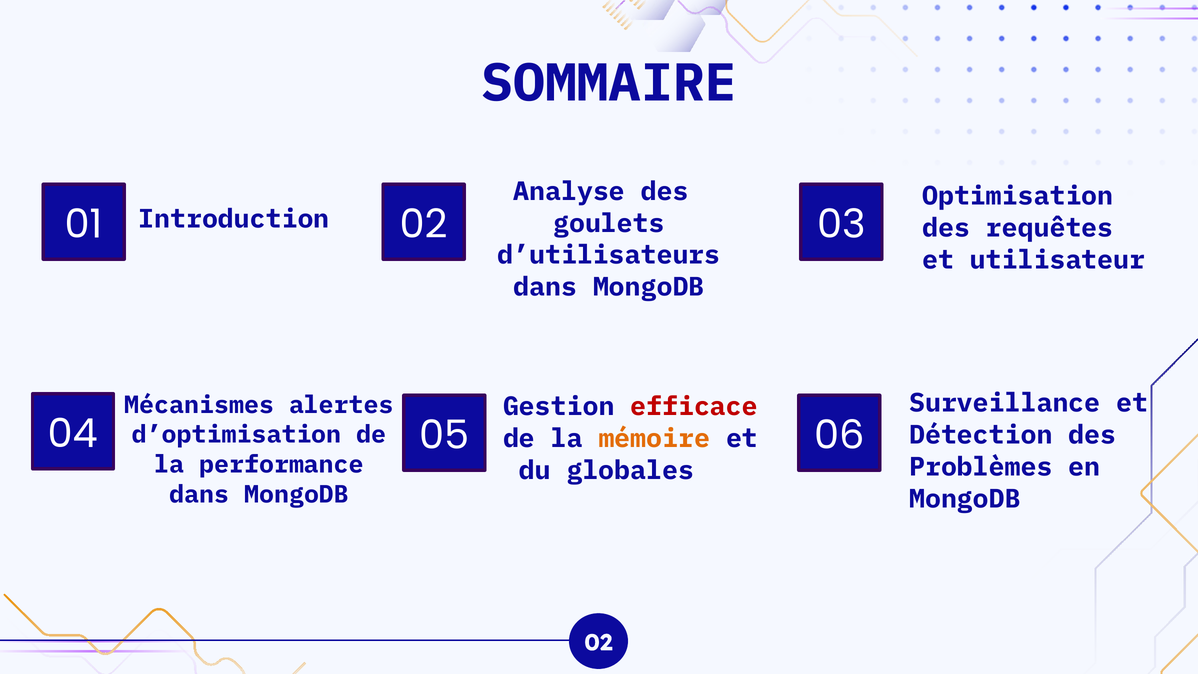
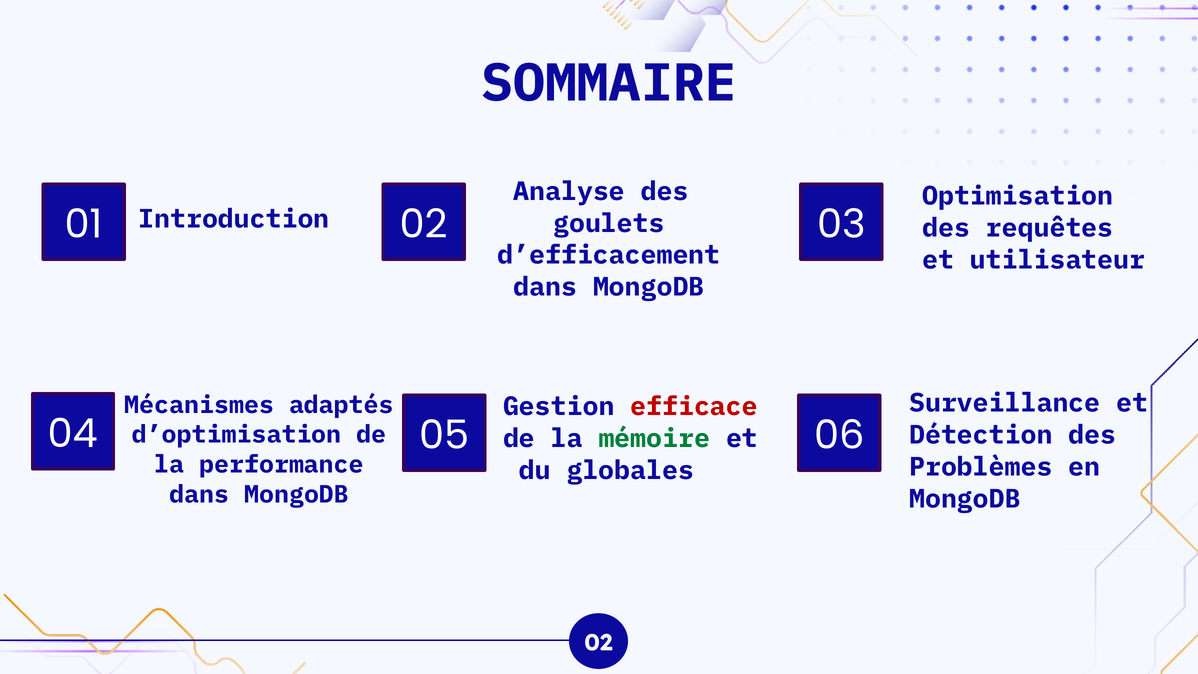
d’utilisateurs: d’utilisateurs -> d’efficacement
alertes: alertes -> adaptés
mémoire colour: orange -> green
